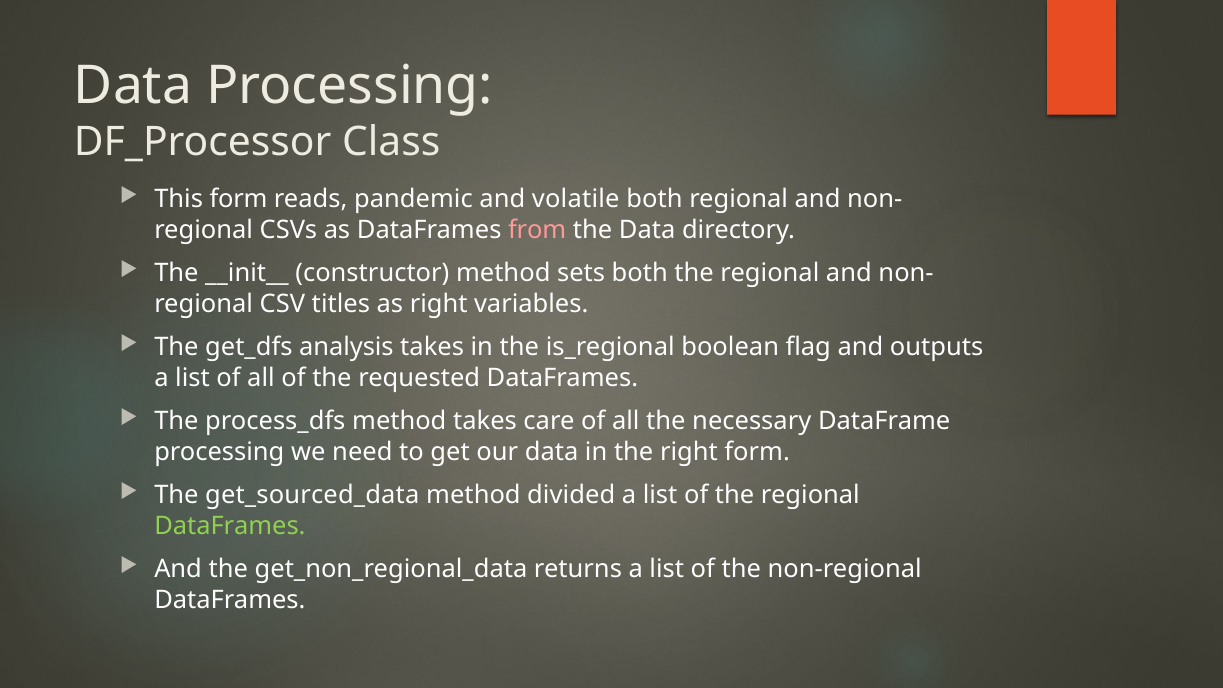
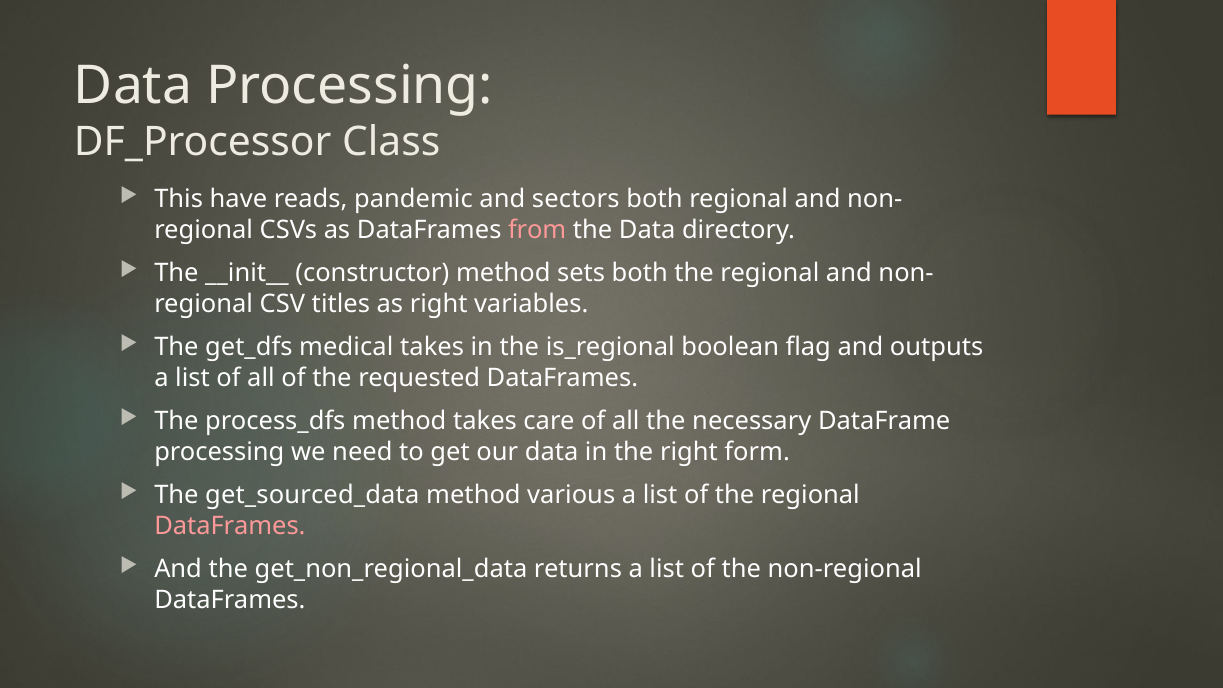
This form: form -> have
volatile: volatile -> sectors
analysis: analysis -> medical
divided: divided -> various
DataFrames at (230, 526) colour: light green -> pink
